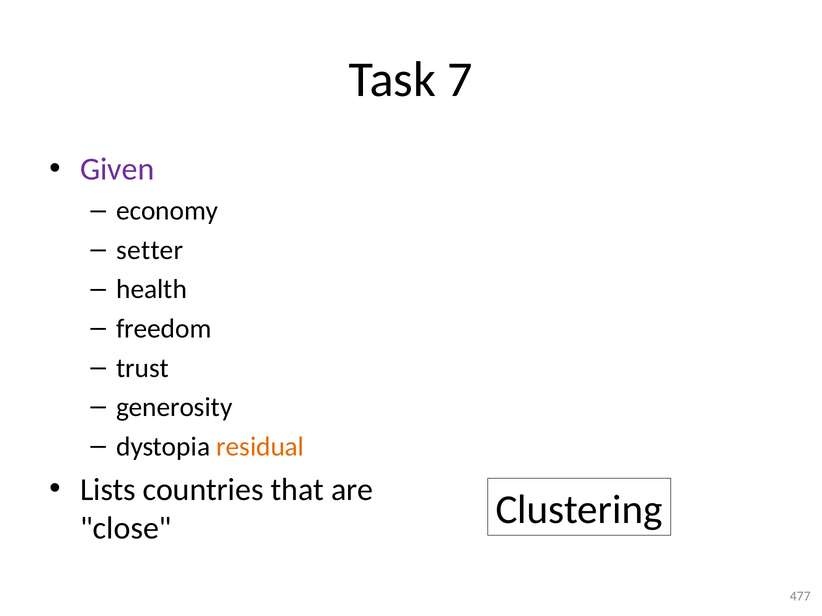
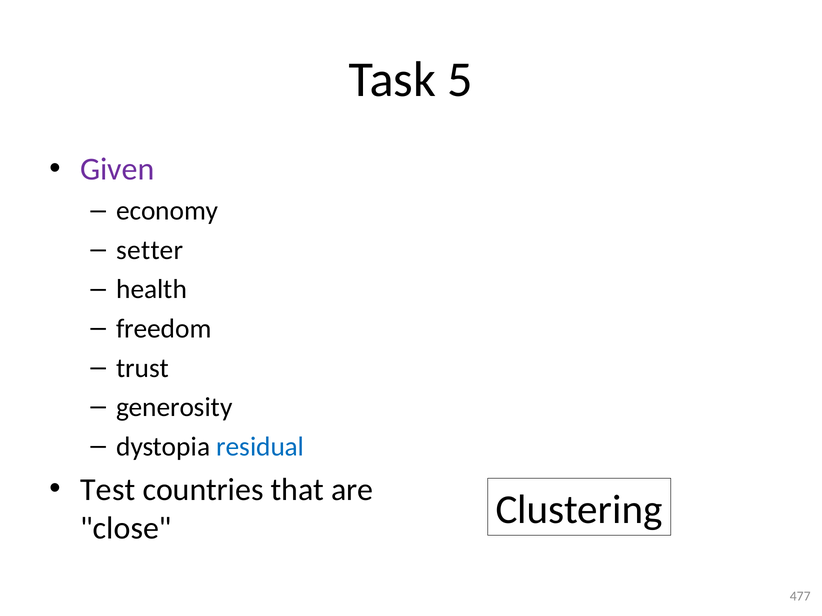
7: 7 -> 5
residual colour: orange -> blue
Lists: Lists -> Test
